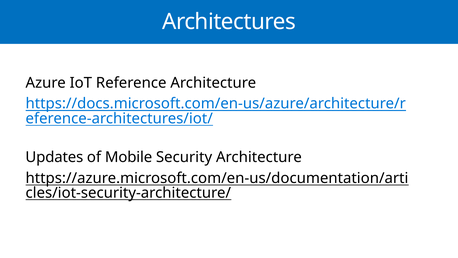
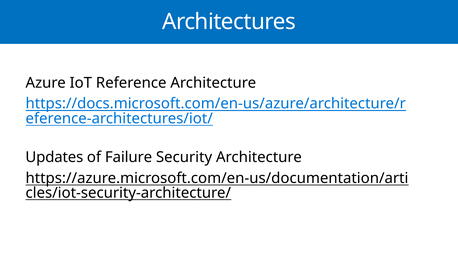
Mobile: Mobile -> Failure
